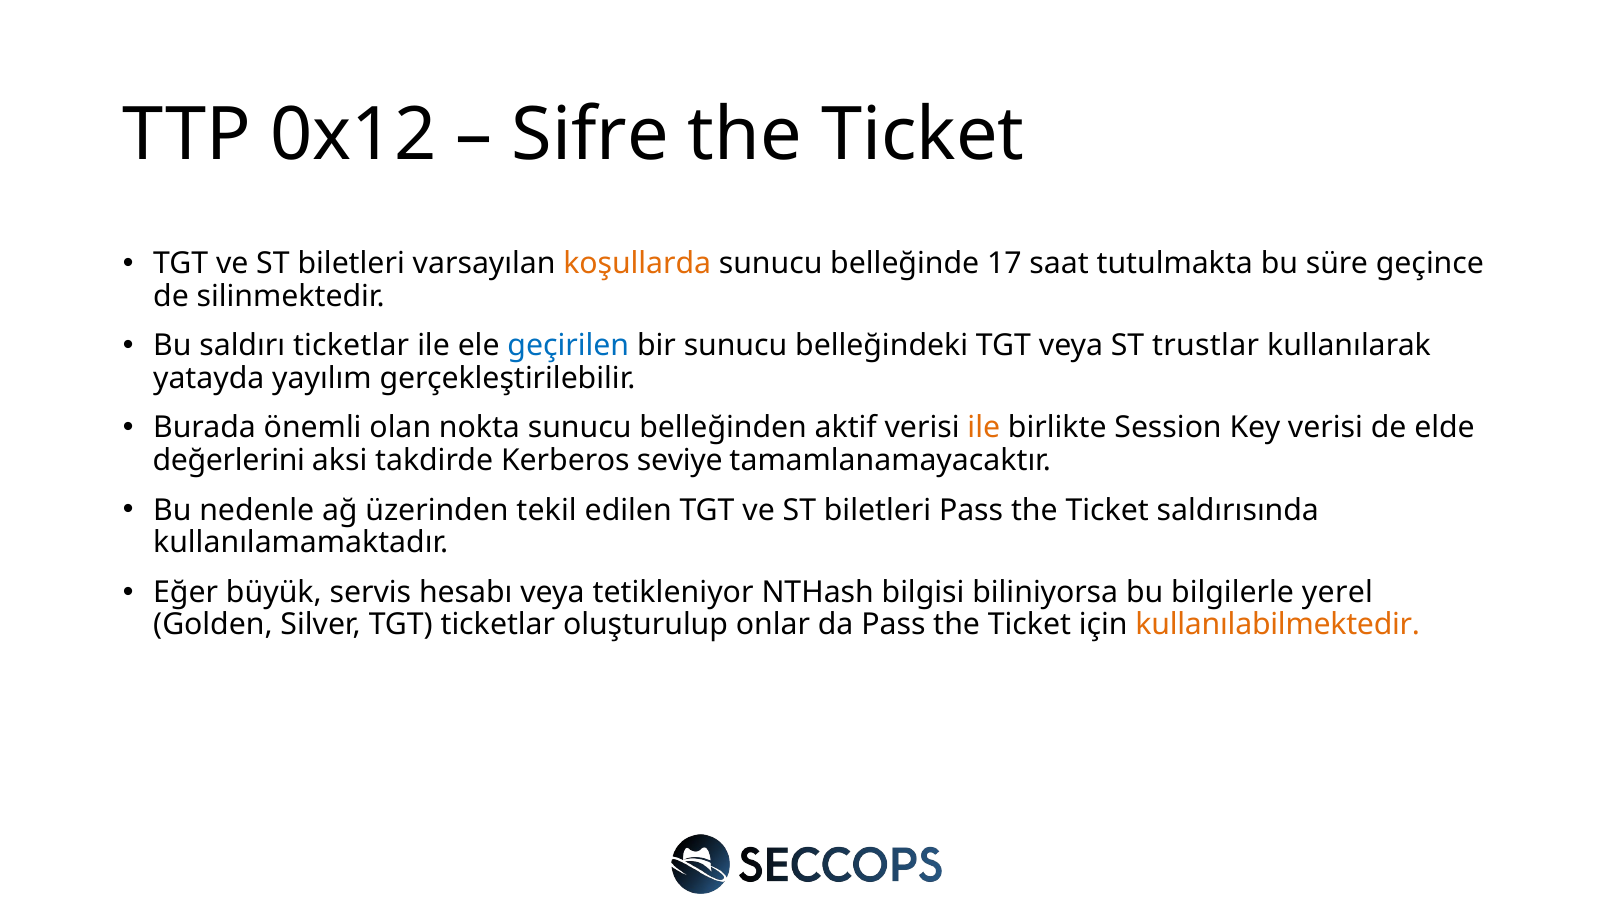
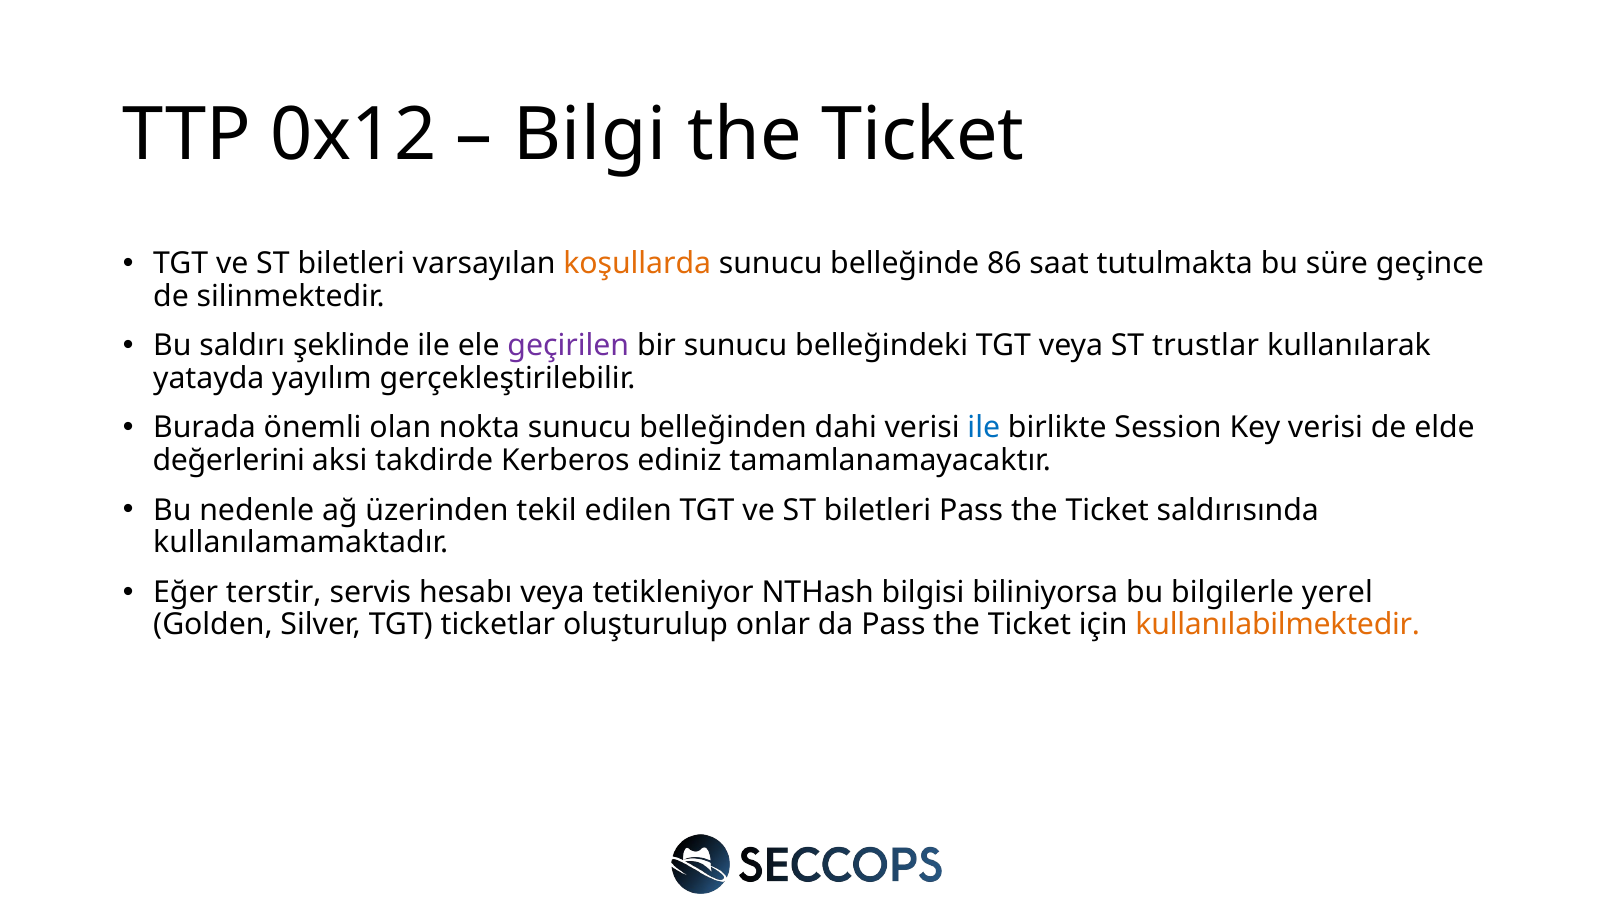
Sifre: Sifre -> Bilgi
17: 17 -> 86
saldırı ticketlar: ticketlar -> şeklinde
geçirilen colour: blue -> purple
aktif: aktif -> dahi
ile at (984, 428) colour: orange -> blue
seviye: seviye -> ediniz
büyük: büyük -> terstir
